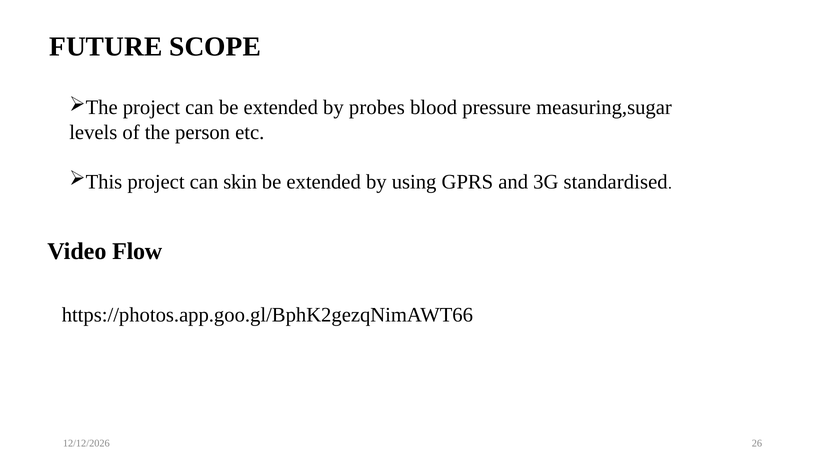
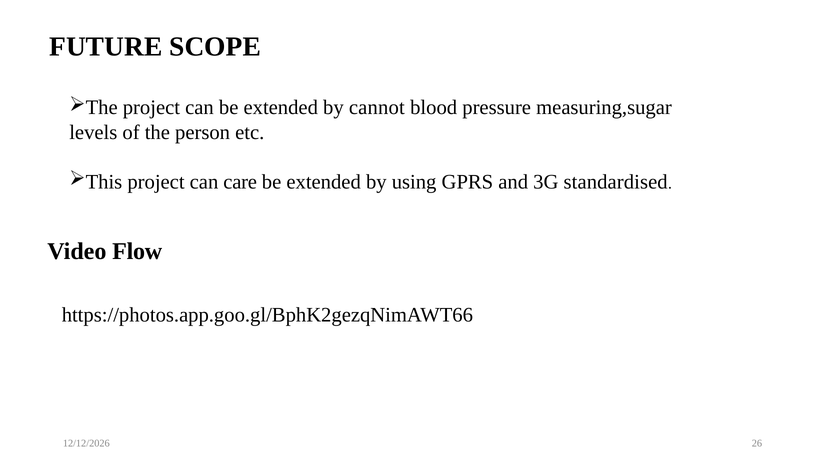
probes: probes -> cannot
skin: skin -> care
